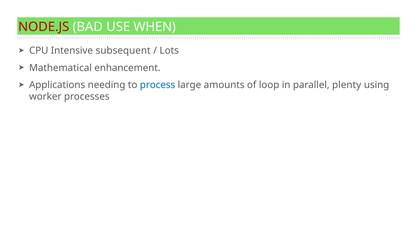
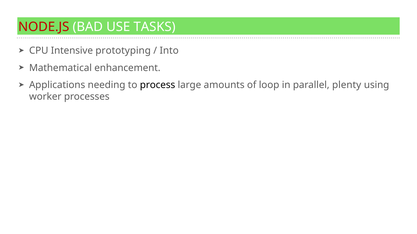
WHEN: WHEN -> TASKS
subsequent: subsequent -> prototyping
Lots: Lots -> Into
process colour: blue -> black
